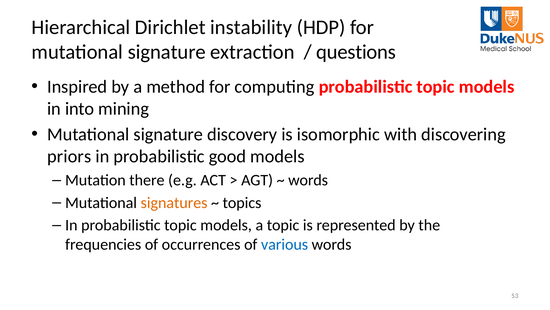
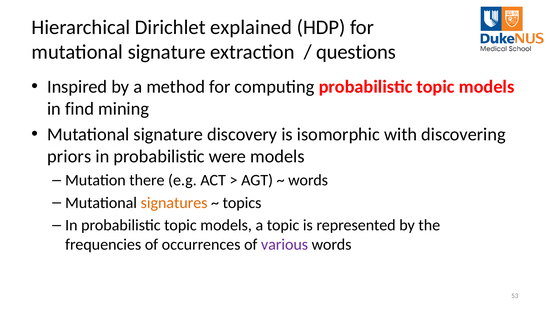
instability: instability -> explained
into: into -> find
good: good -> were
various colour: blue -> purple
